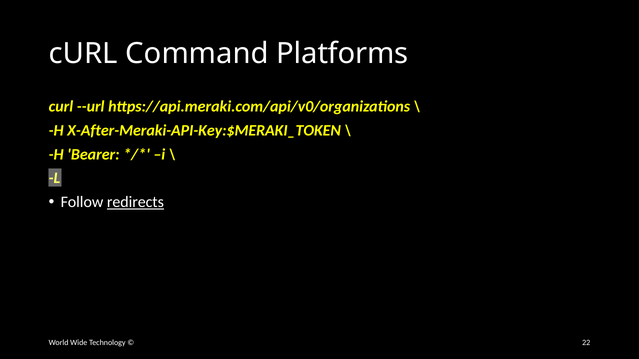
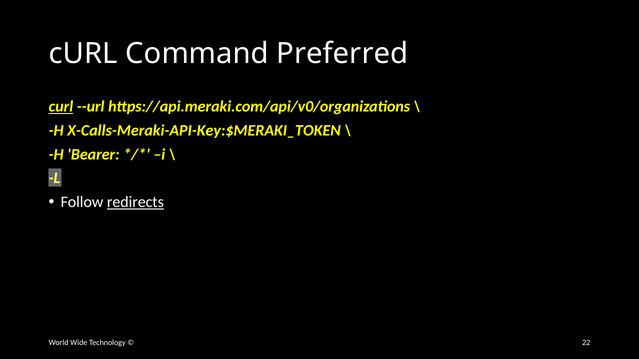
Platforms: Platforms -> Preferred
curl at (61, 107) underline: none -> present
X-After-Meraki-API-Key:$MERAKI_TOKEN: X-After-Meraki-API-Key:$MERAKI_TOKEN -> X-Calls-Meraki-API-Key:$MERAKI_TOKEN
